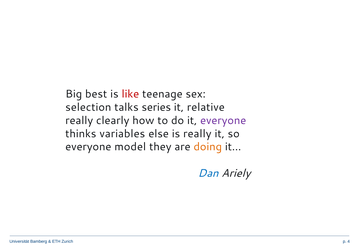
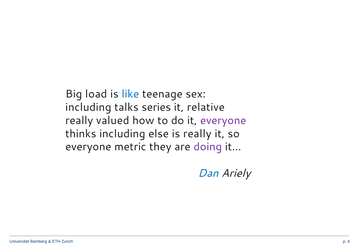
best: best -> load
like colour: red -> blue
selection at (88, 107): selection -> including
clearly: clearly -> valued
thinks variables: variables -> including
model: model -> metric
doing colour: orange -> purple
